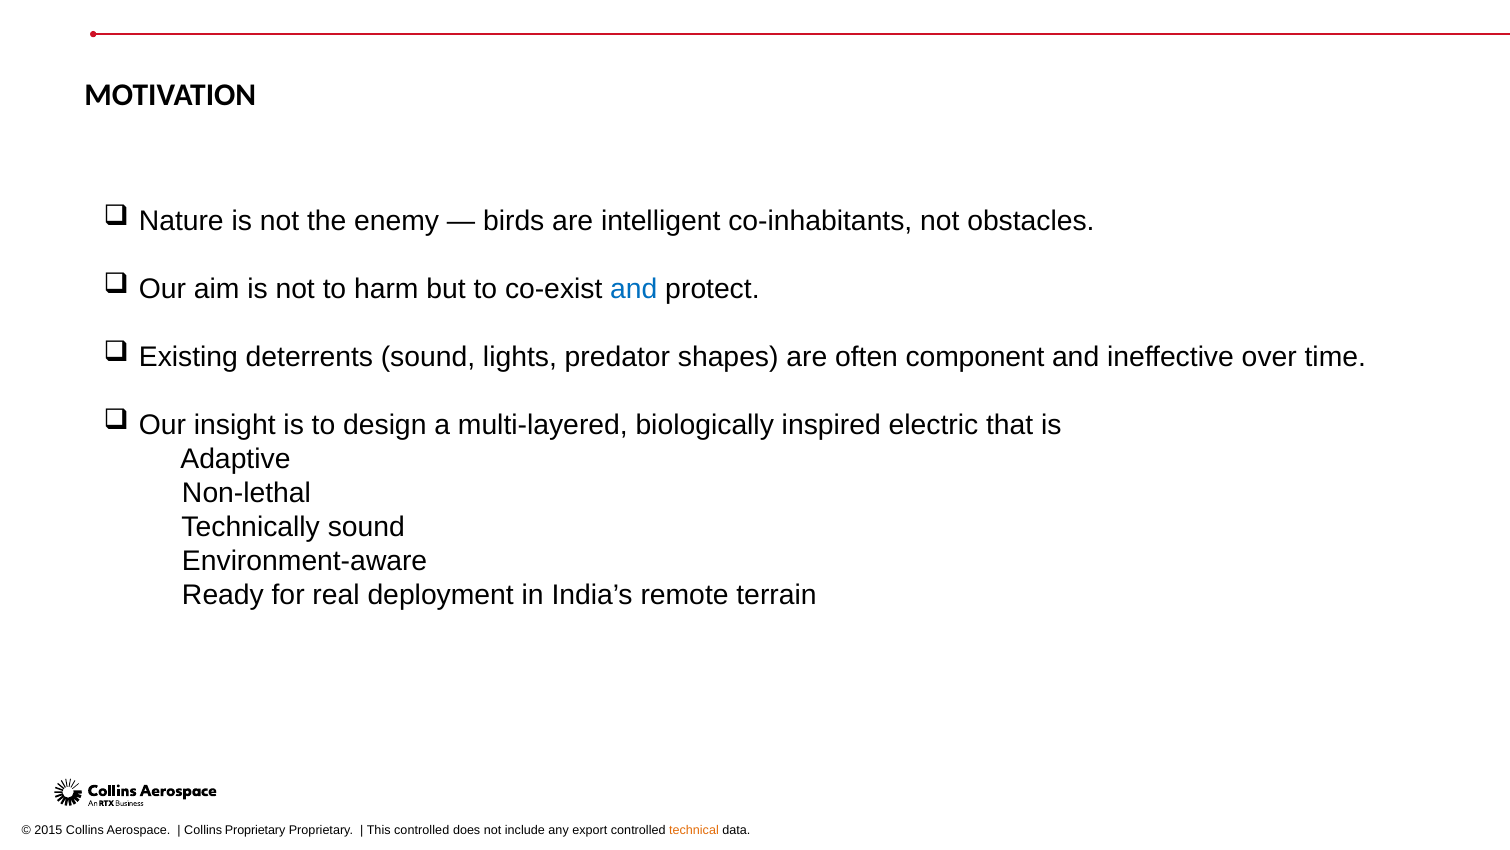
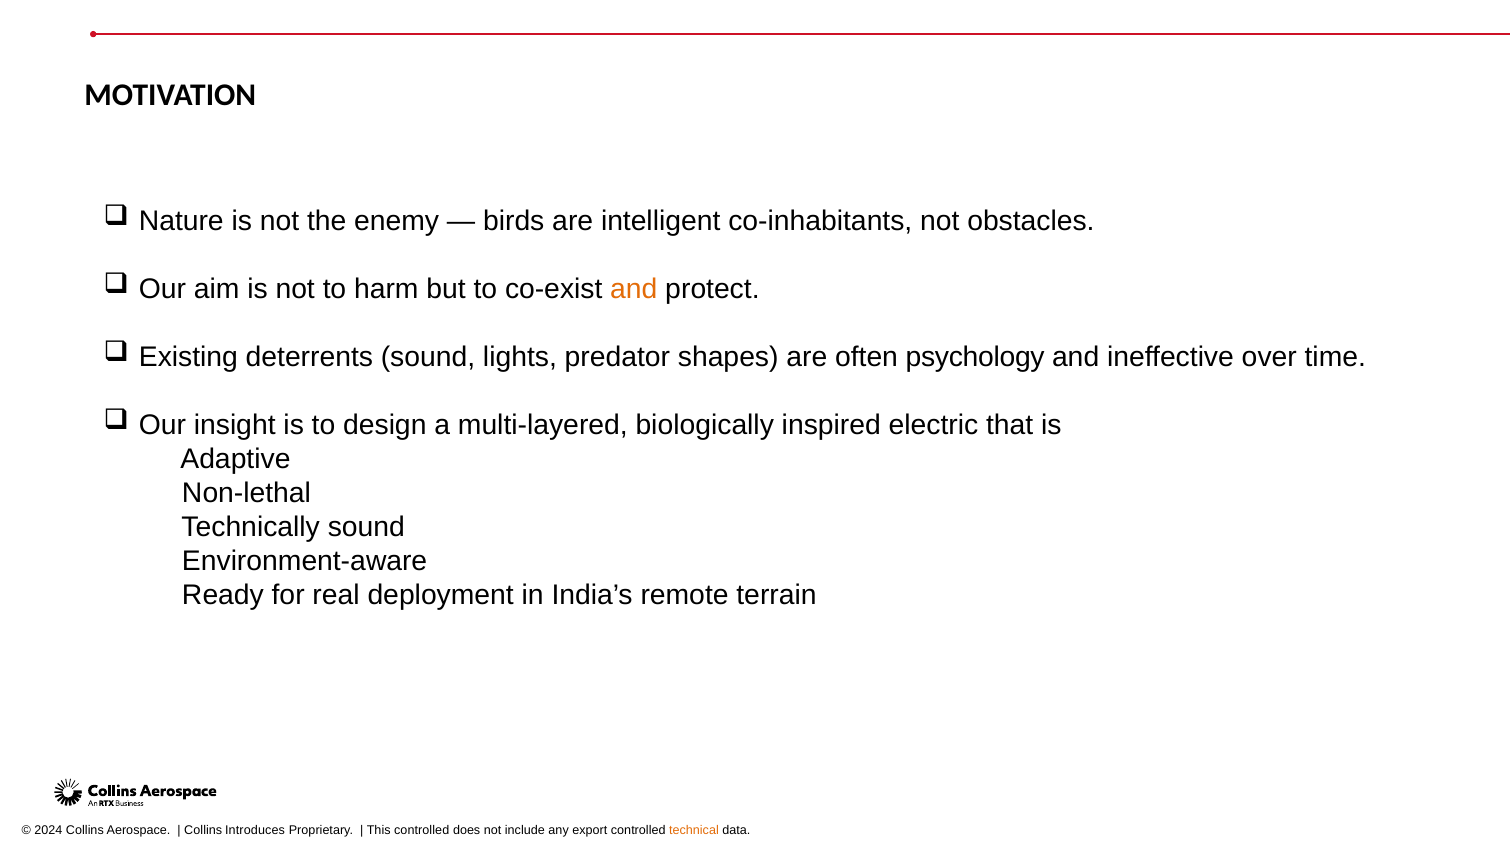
and at (634, 289) colour: blue -> orange
component: component -> psychology
2015: 2015 -> 2024
Collins Proprietary: Proprietary -> Introduces
